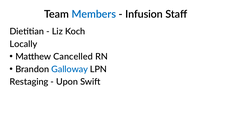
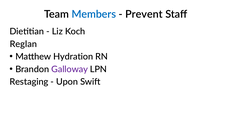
Infusion: Infusion -> Prevent
Locally: Locally -> Reglan
Cancelled: Cancelled -> Hydration
Galloway colour: blue -> purple
